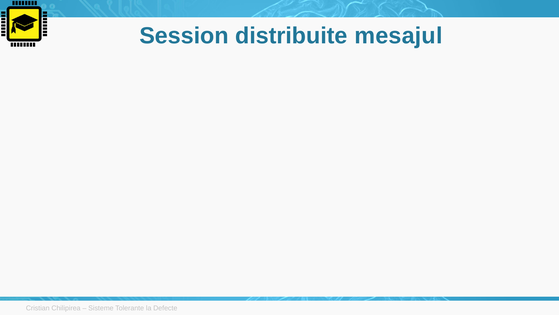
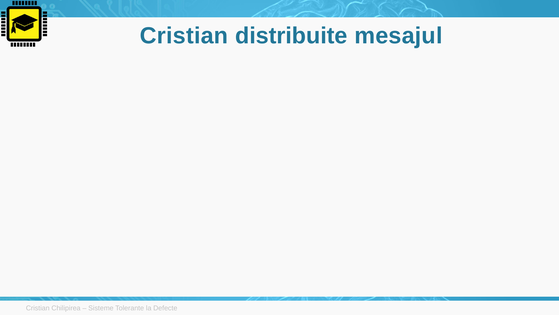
Session at (184, 36): Session -> Cristian
